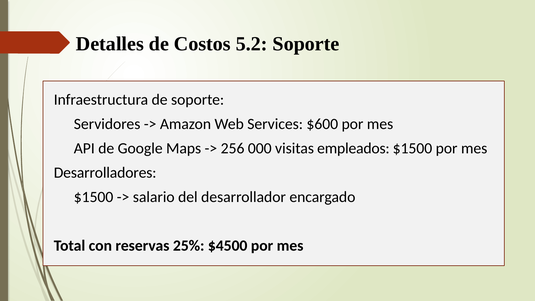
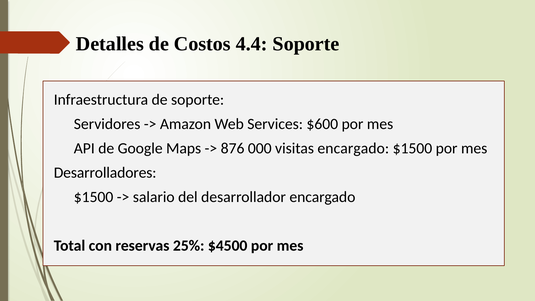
5.2: 5.2 -> 4.4
256: 256 -> 876
visitas empleados: empleados -> encargado
